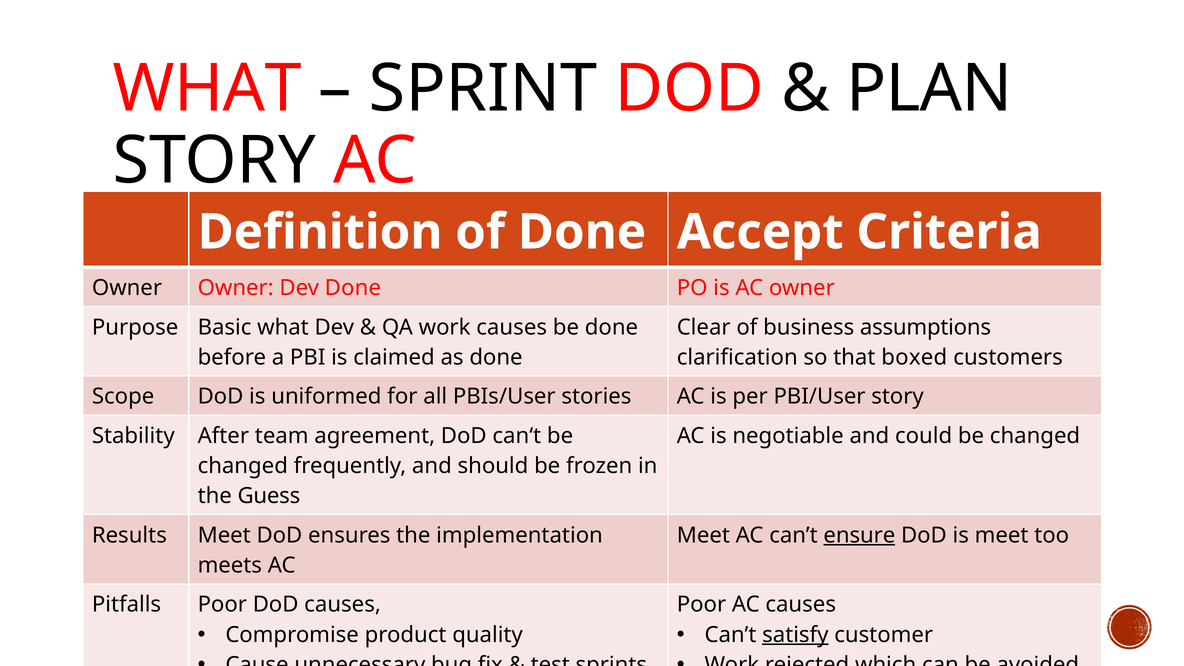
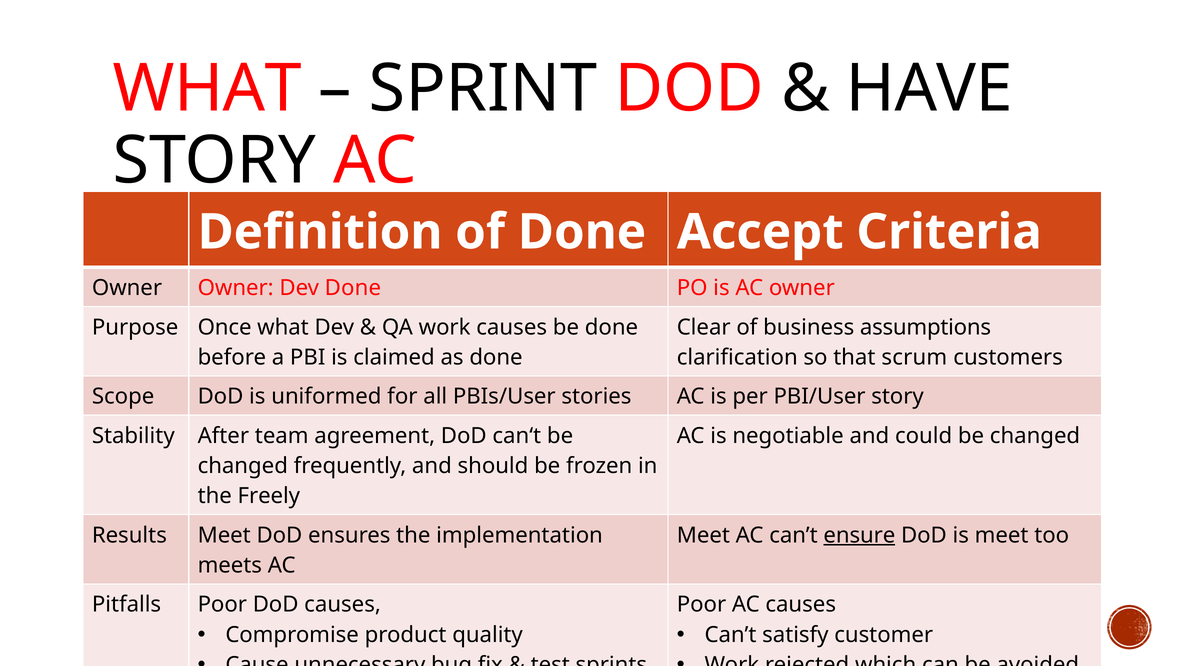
PLAN: PLAN -> HAVE
Basic: Basic -> Once
boxed: boxed -> scrum
Guess: Guess -> Freely
satisfy underline: present -> none
